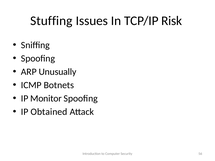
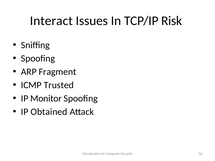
Stuffing: Stuffing -> Interact
Unusually: Unusually -> Fragment
Botnets: Botnets -> Trusted
